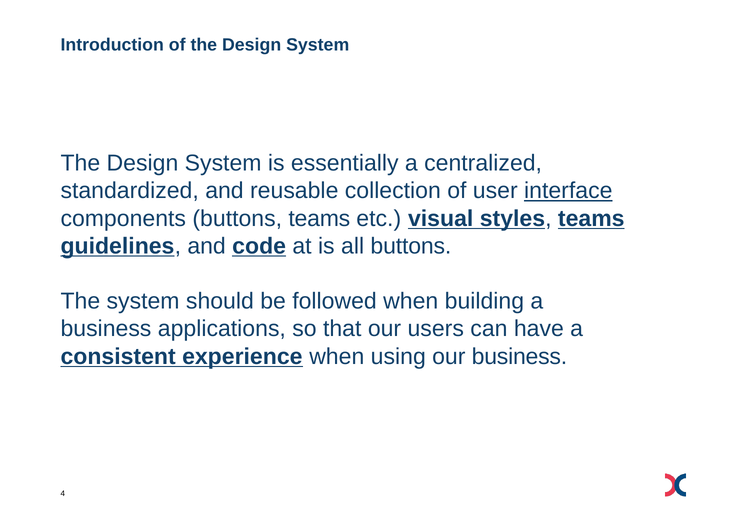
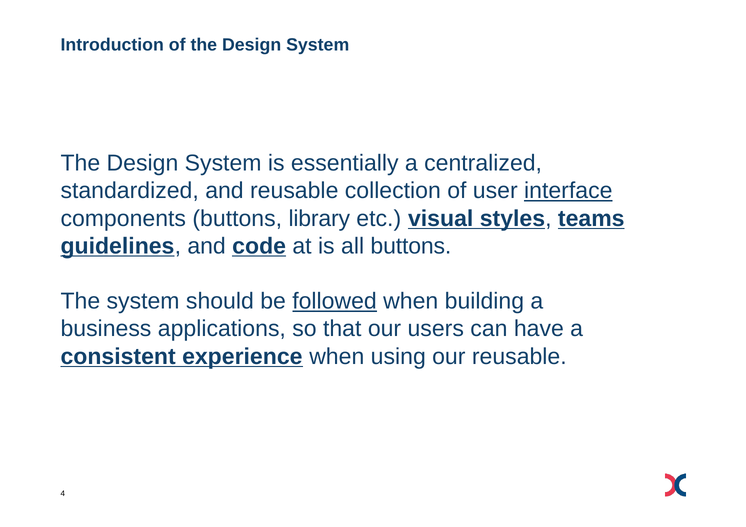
buttons teams: teams -> library
followed underline: none -> present
our business: business -> reusable
